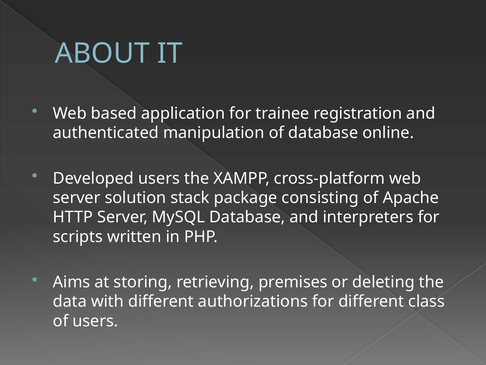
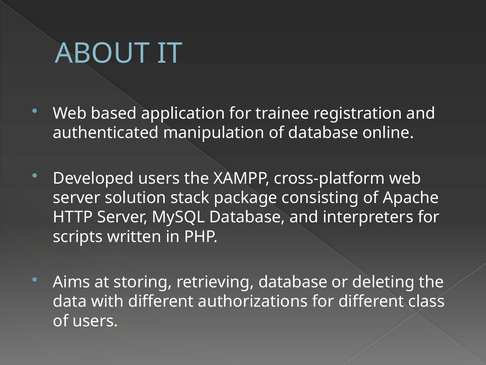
retrieving premises: premises -> database
